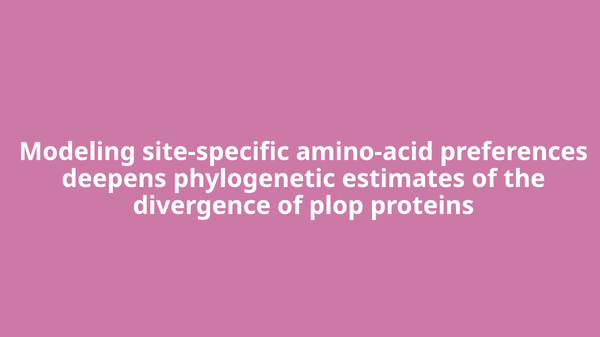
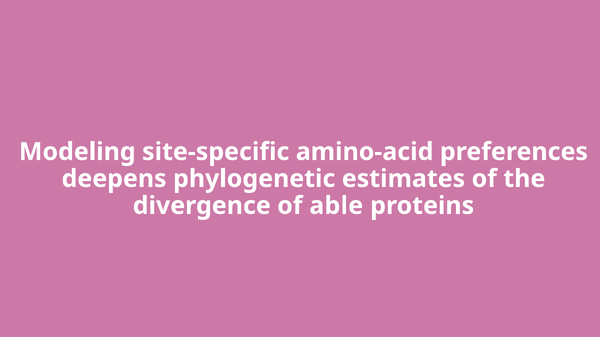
plop: plop -> able
